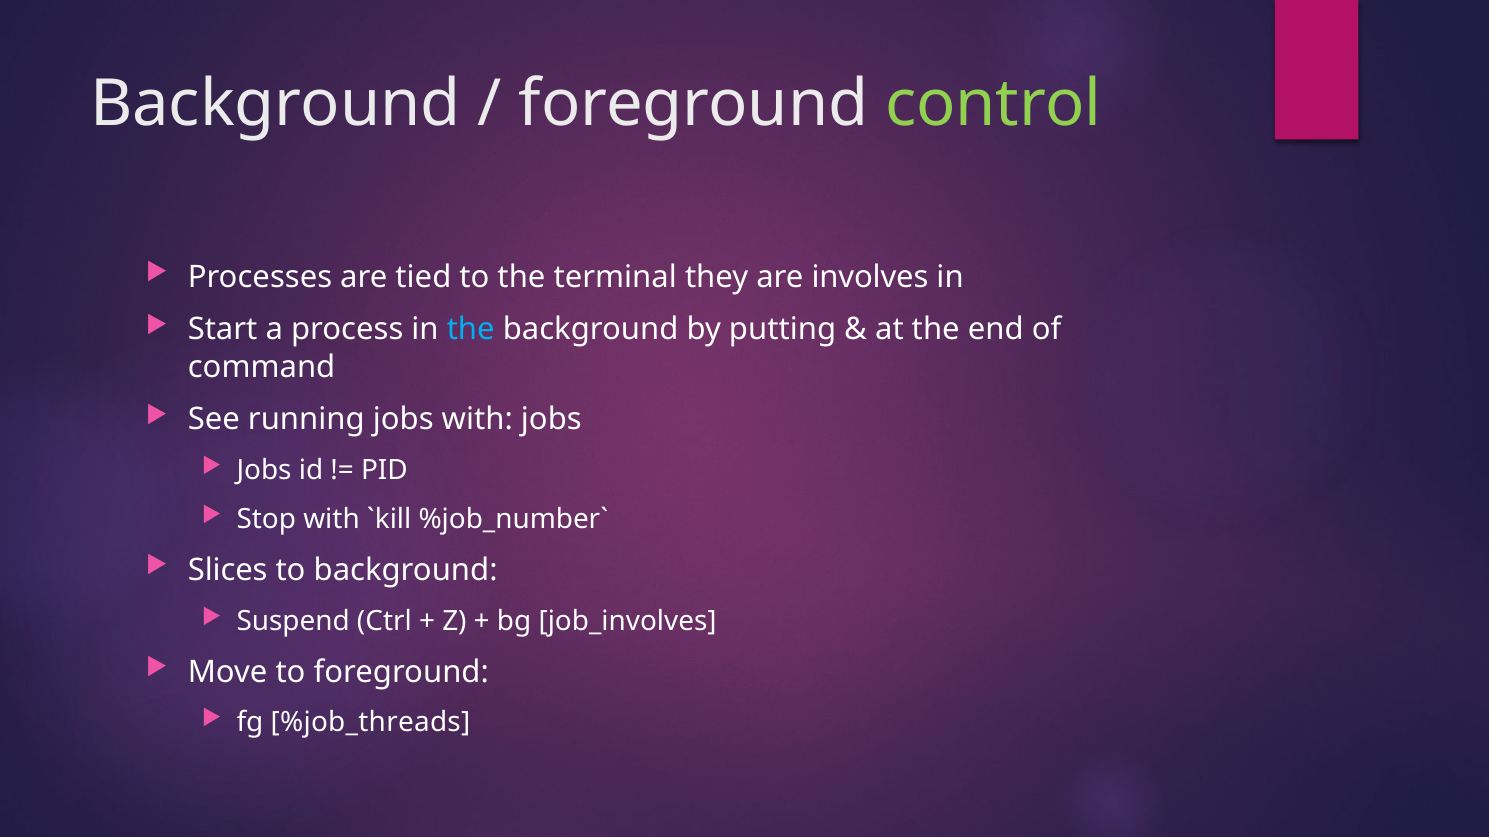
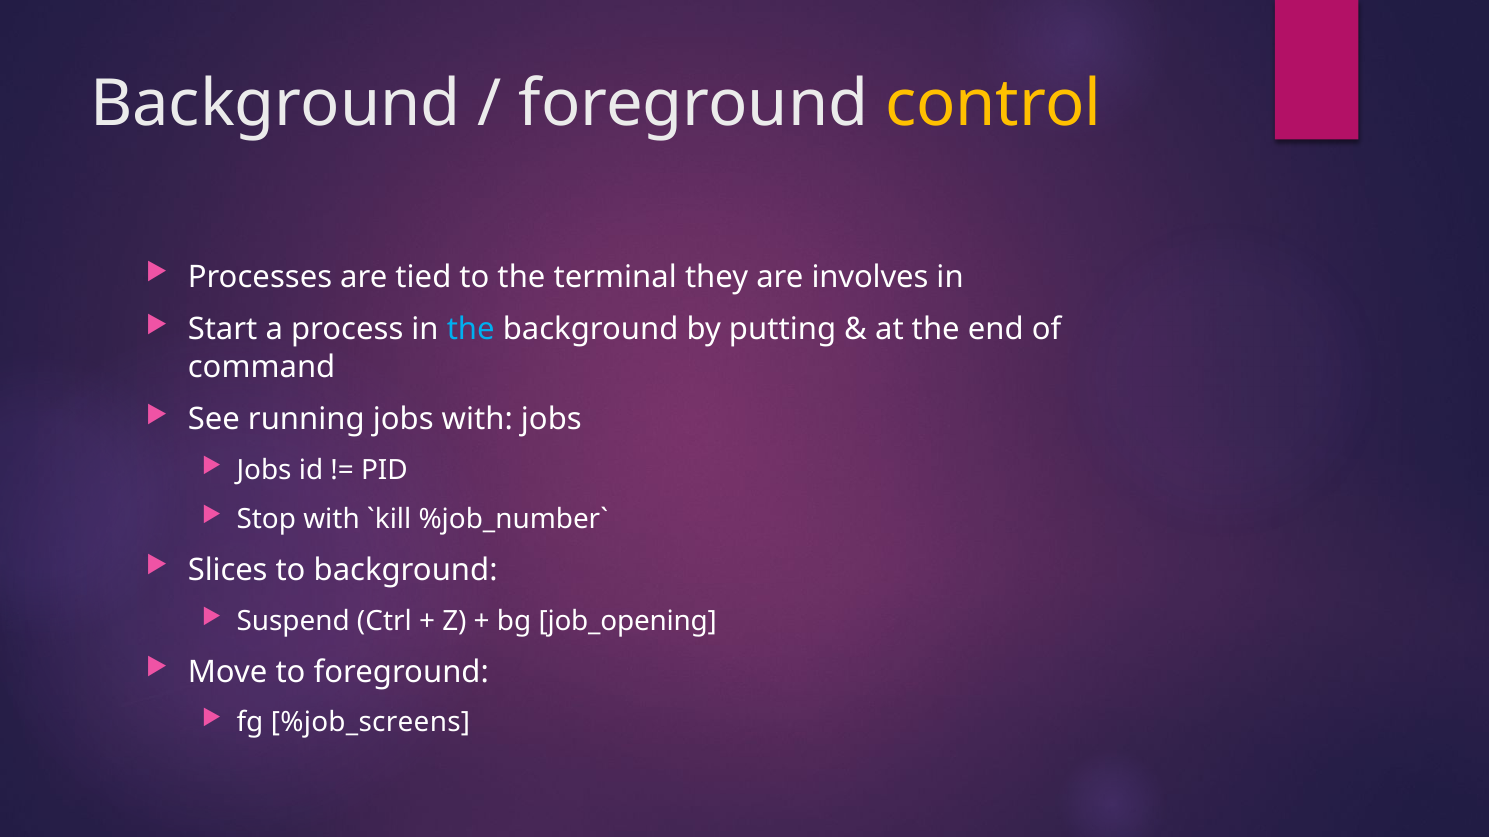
control colour: light green -> yellow
job_involves: job_involves -> job_opening
%job_threads: %job_threads -> %job_screens
